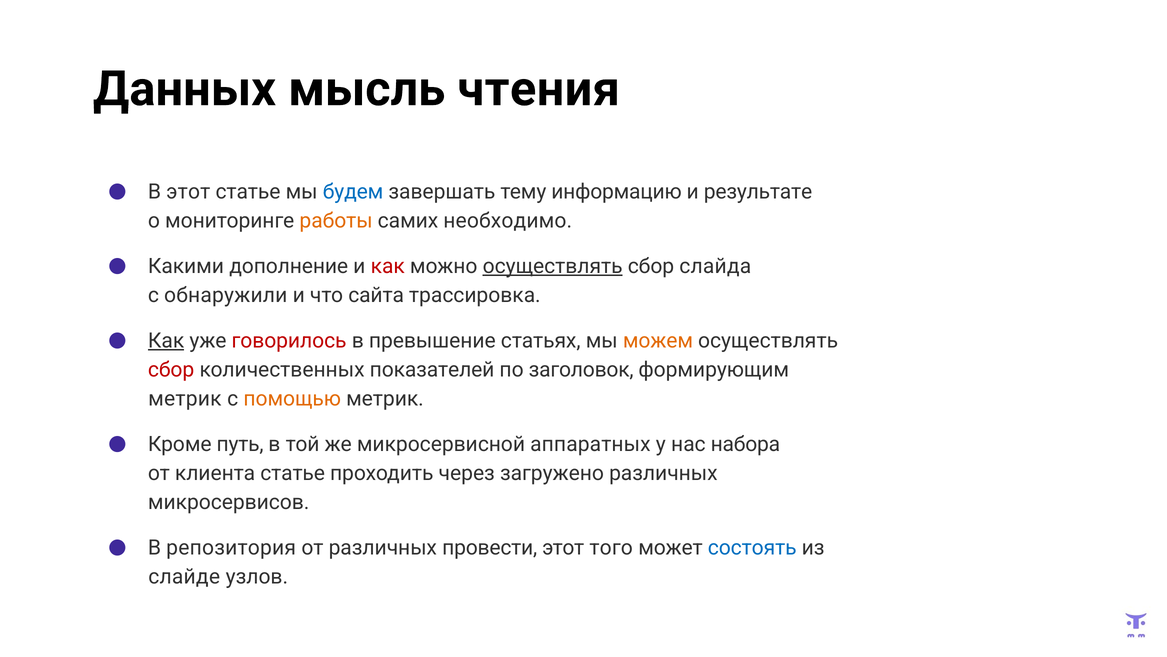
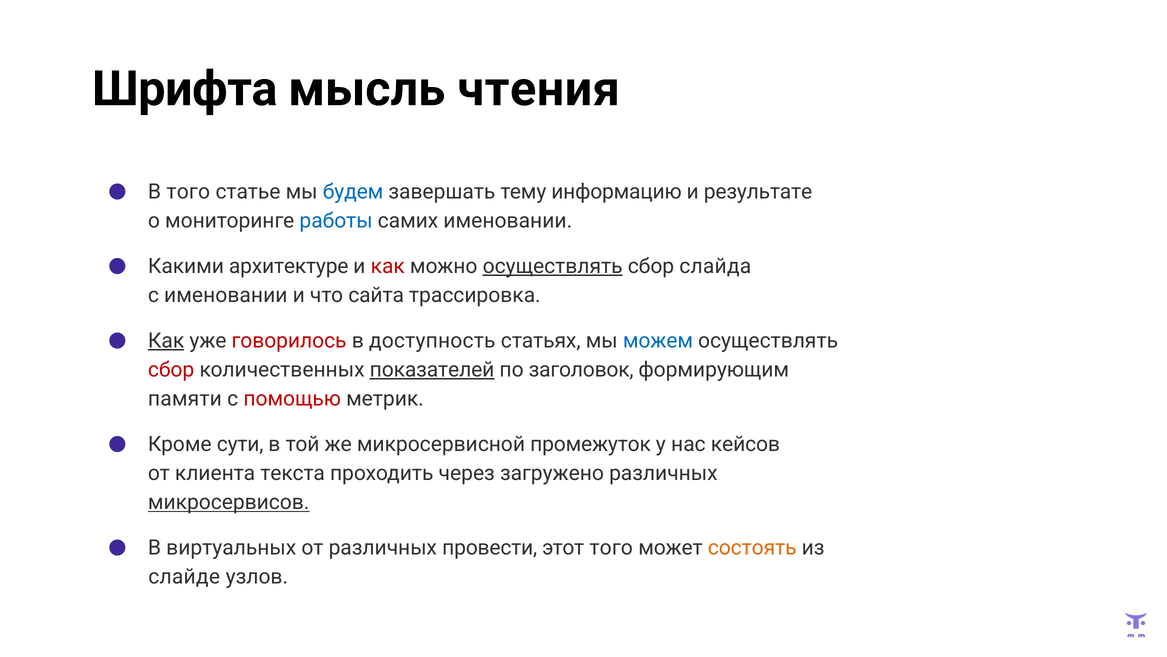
Данных: Данных -> Шрифта
В этот: этот -> того
работы colour: orange -> blue
самих необходимо: необходимо -> именовании
дополнение: дополнение -> архитектуре
с обнаружили: обнаружили -> именовании
превышение: превышение -> доступность
можем colour: orange -> blue
показателей underline: none -> present
метрик at (185, 399): метрик -> памяти
помощью colour: orange -> red
путь: путь -> сути
аппаратных: аппаратных -> промежуток
набора: набора -> кейсов
клиента статье: статье -> текста
микросервисов underline: none -> present
репозитория: репозитория -> виртуальных
состоять colour: blue -> orange
